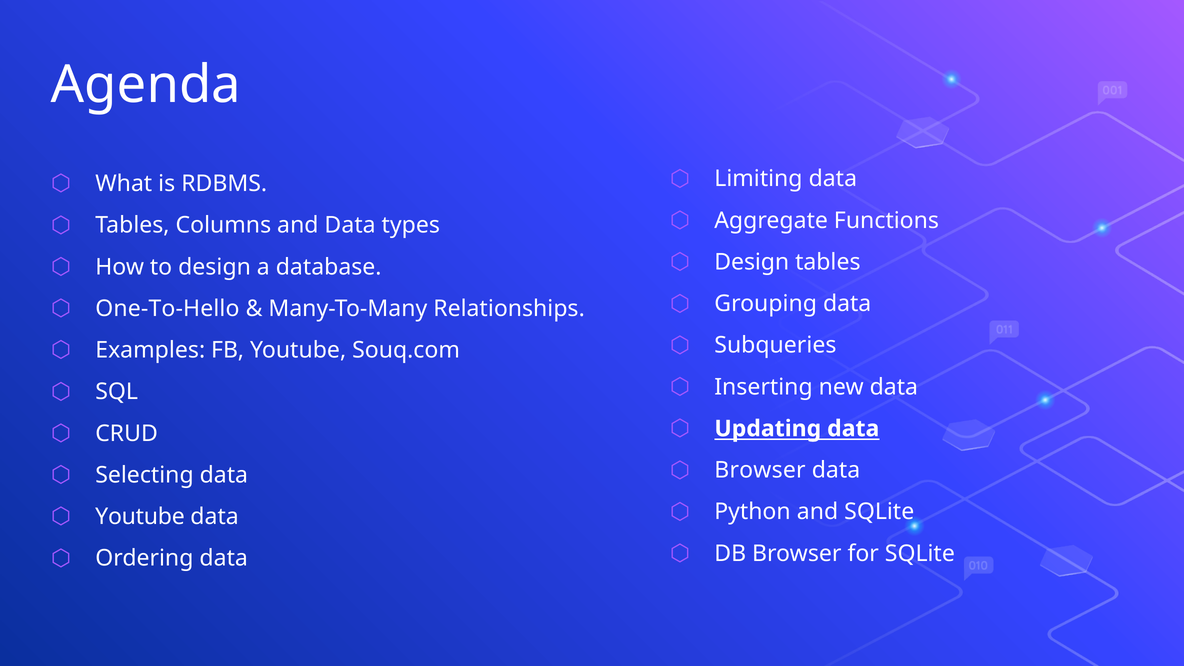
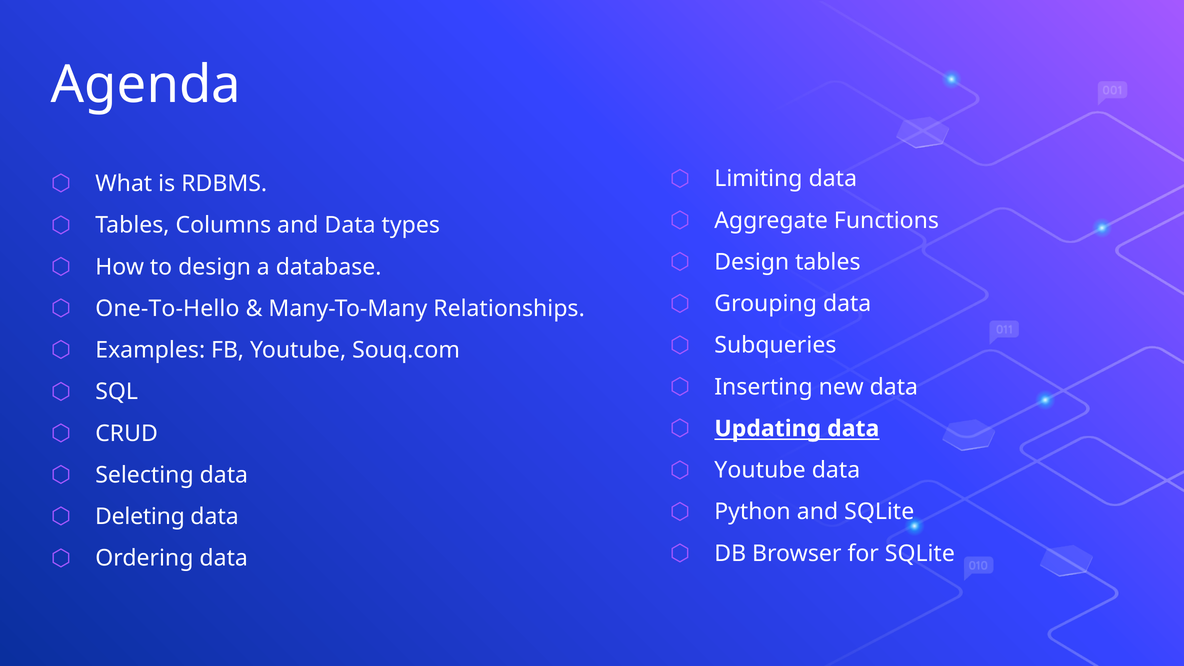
Browser at (760, 470): Browser -> Youtube
Youtube at (140, 517): Youtube -> Deleting
